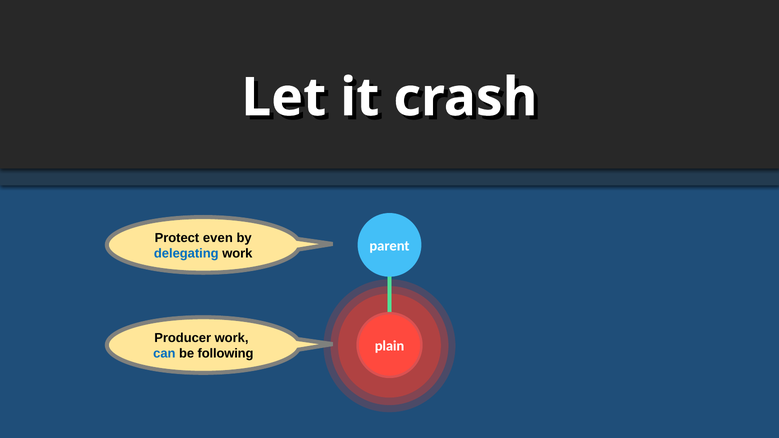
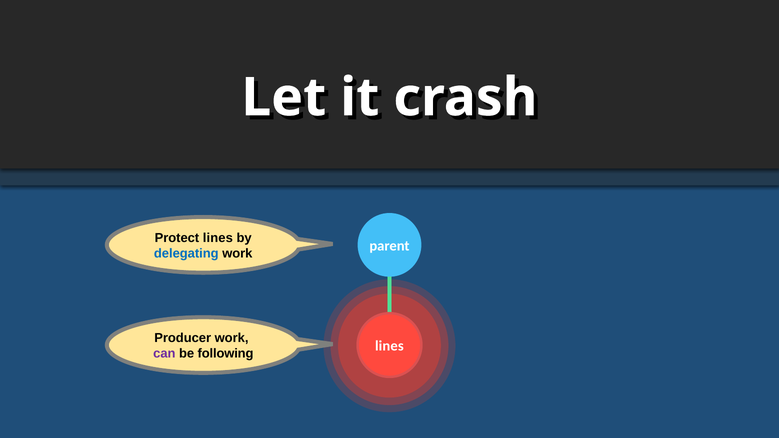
Protect even: even -> lines
plain at (390, 346): plain -> lines
can colour: blue -> purple
